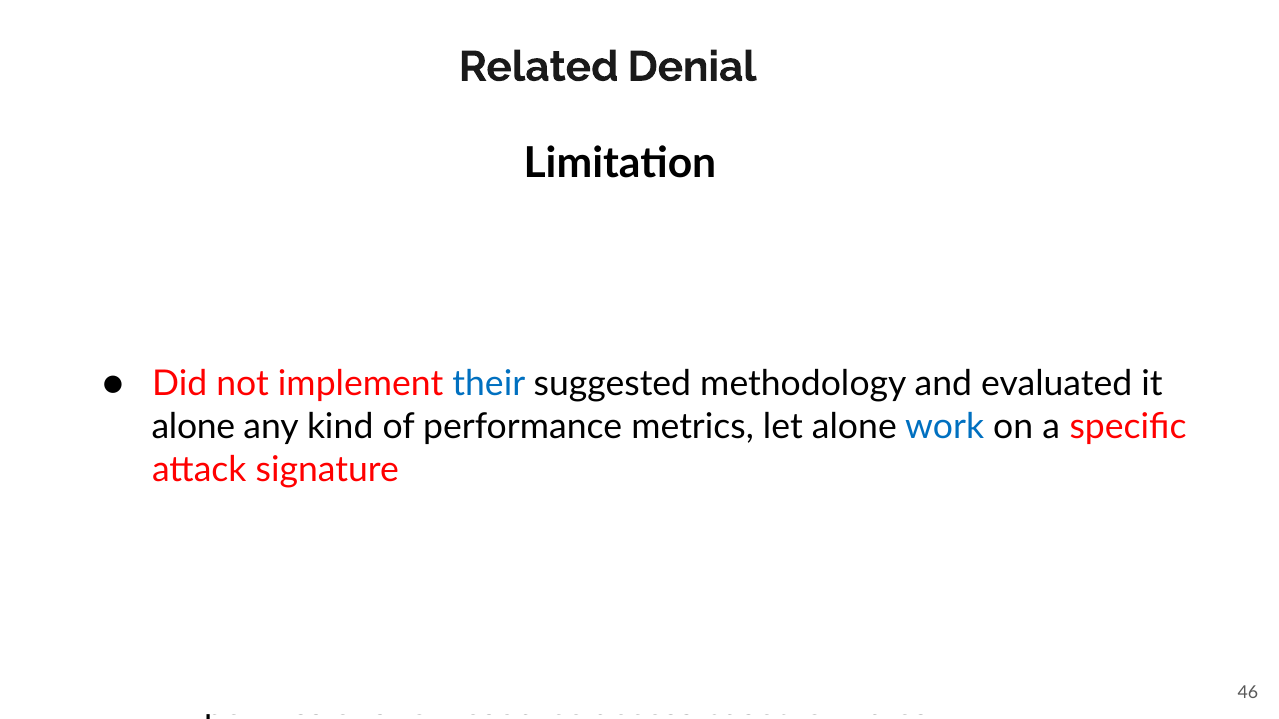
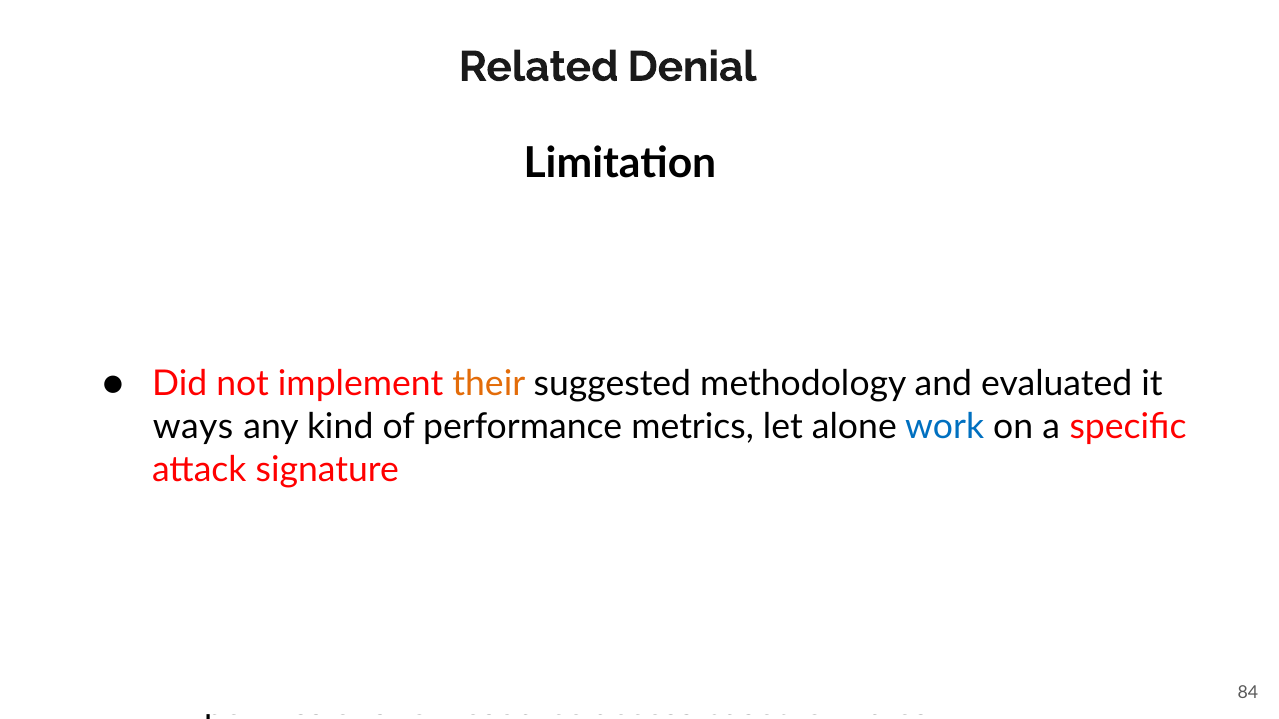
their colour: blue -> orange
alone at (193, 427): alone -> ways
46: 46 -> 84
